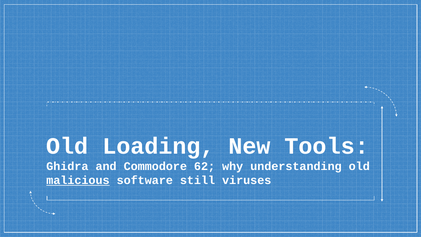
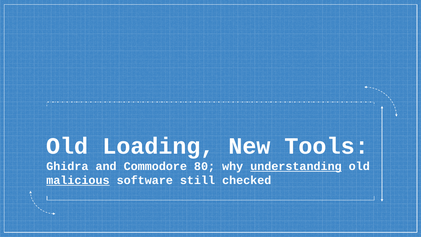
62: 62 -> 80
understanding underline: none -> present
viruses: viruses -> checked
